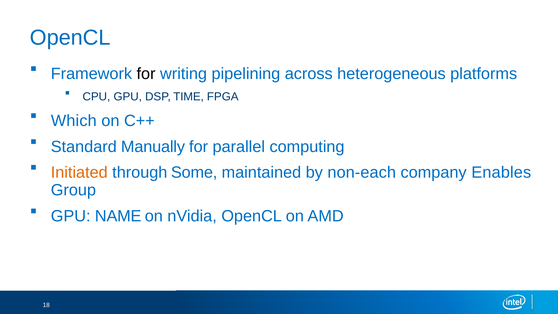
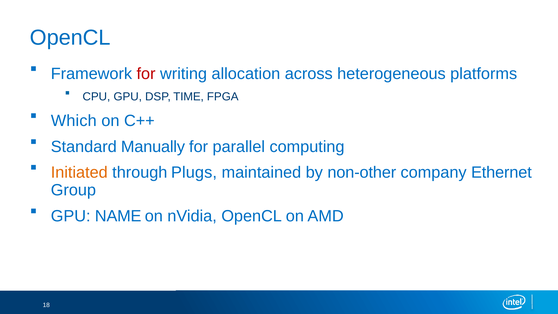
for at (146, 74) colour: black -> red
pipelining: pipelining -> allocation
Some: Some -> Plugs
non-each: non-each -> non-other
Enables: Enables -> Ethernet
